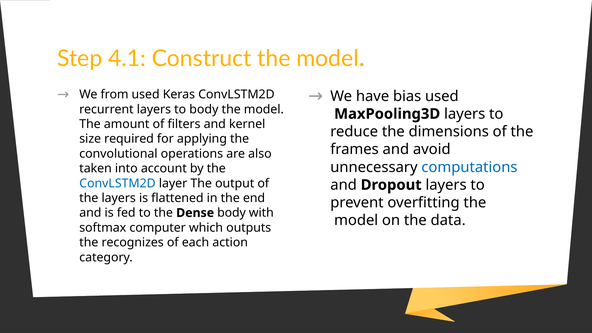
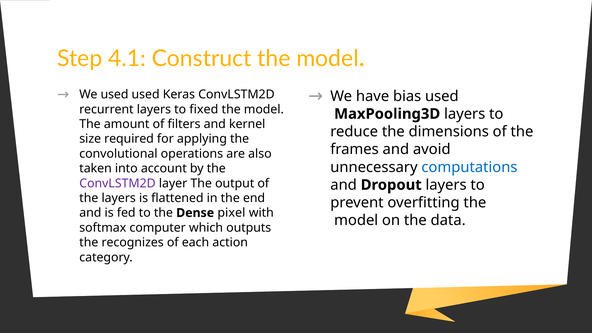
We from: from -> used
to body: body -> fixed
ConvLSTM2D at (117, 183) colour: blue -> purple
Dense body: body -> pixel
